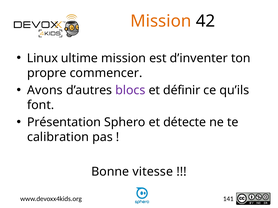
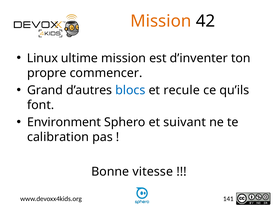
Avons: Avons -> Grand
blocs colour: purple -> blue
définir: définir -> recule
Présentation: Présentation -> Environment
détecte: détecte -> suivant
